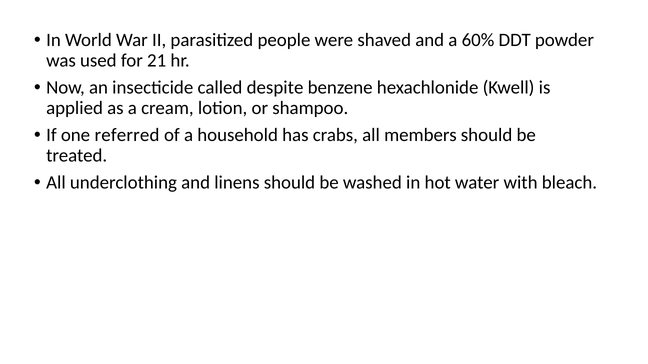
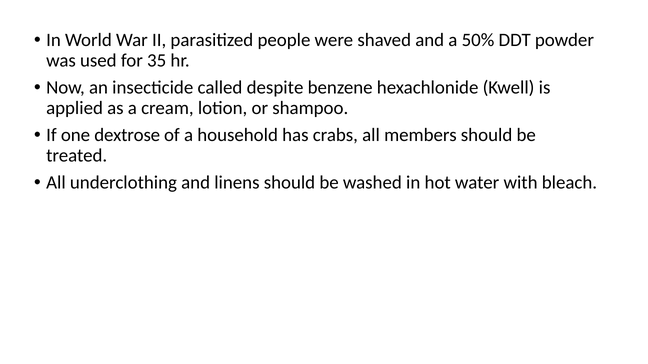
60%: 60% -> 50%
21: 21 -> 35
referred: referred -> dextrose
